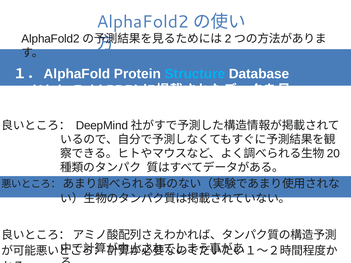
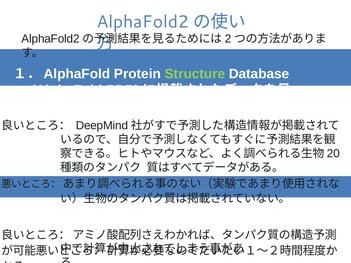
Structure colour: light blue -> light green
